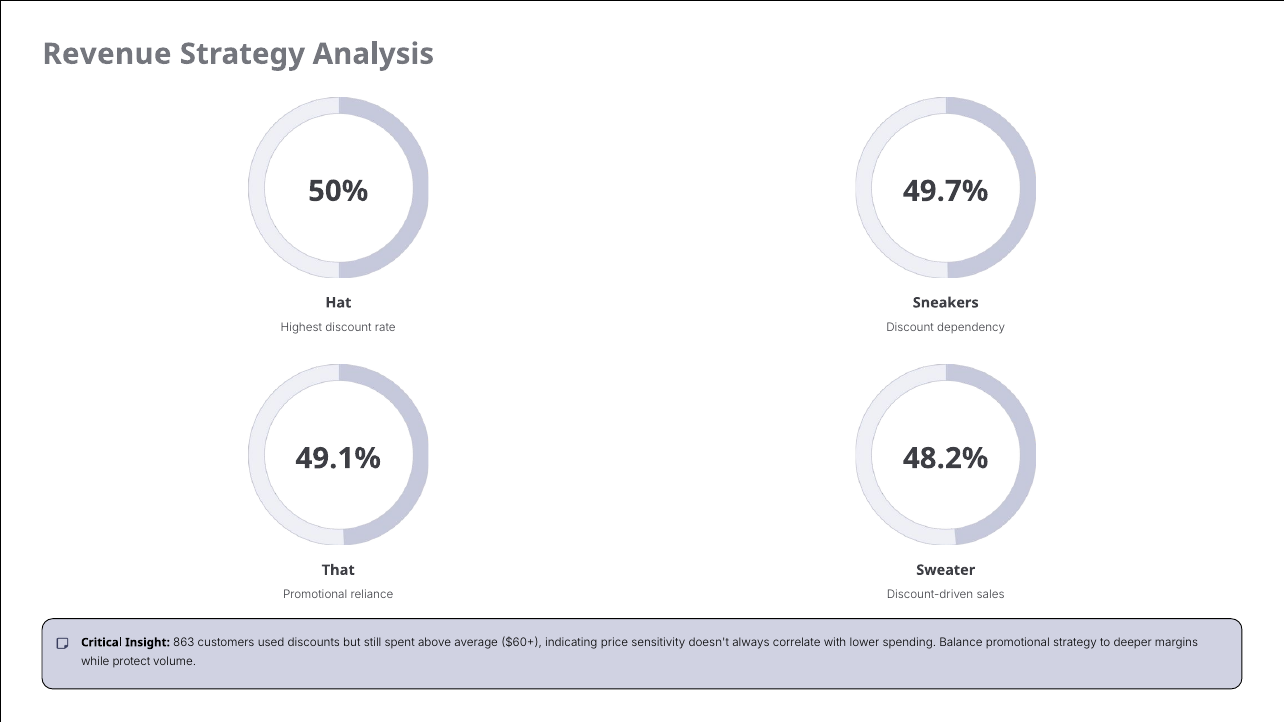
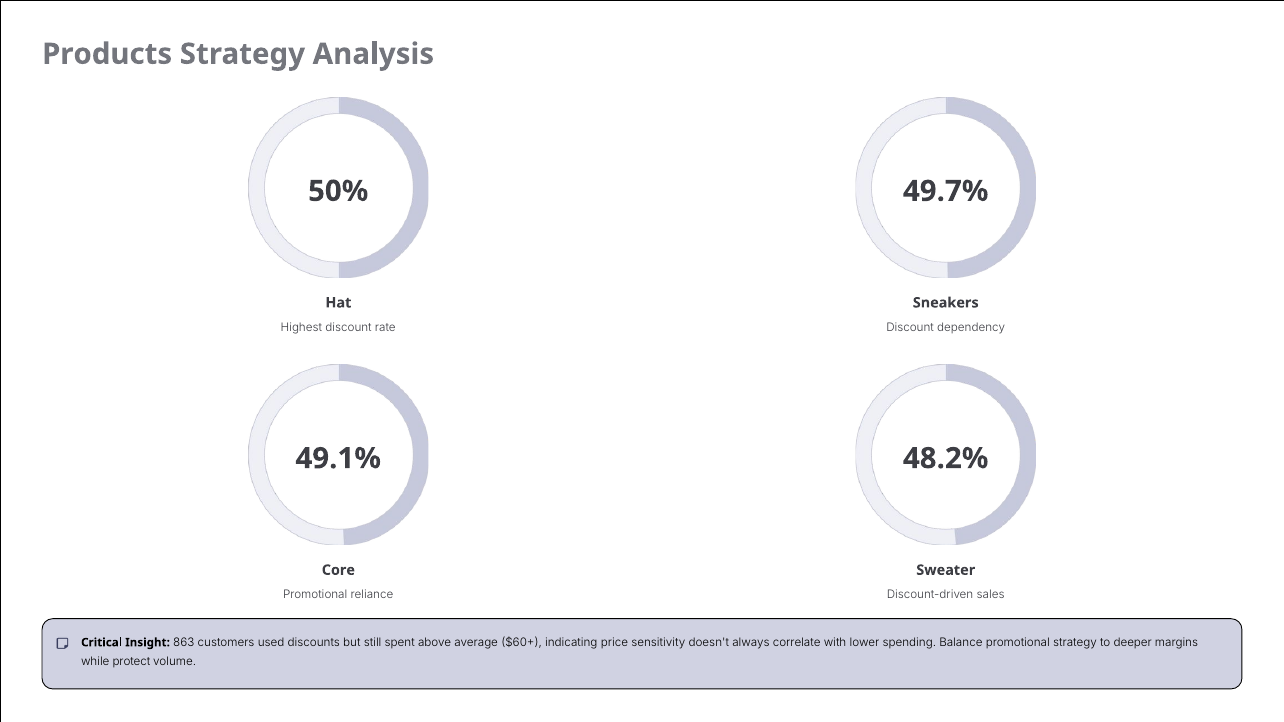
Revenue: Revenue -> Products
That: That -> Core
